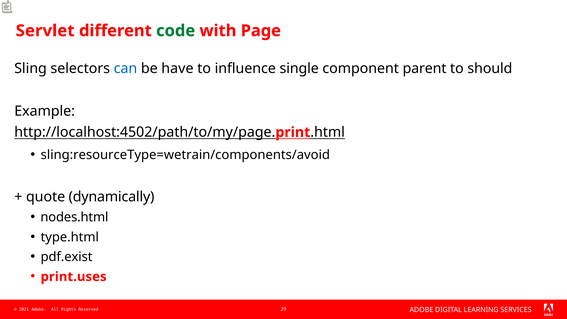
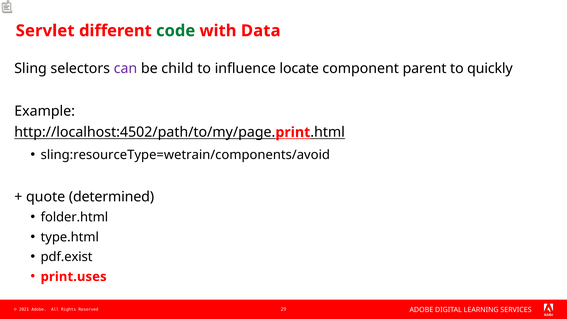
Page: Page -> Data
can colour: blue -> purple
have: have -> child
single: single -> locate
should: should -> quickly
dynamically: dynamically -> determined
nodes.html: nodes.html -> folder.html
